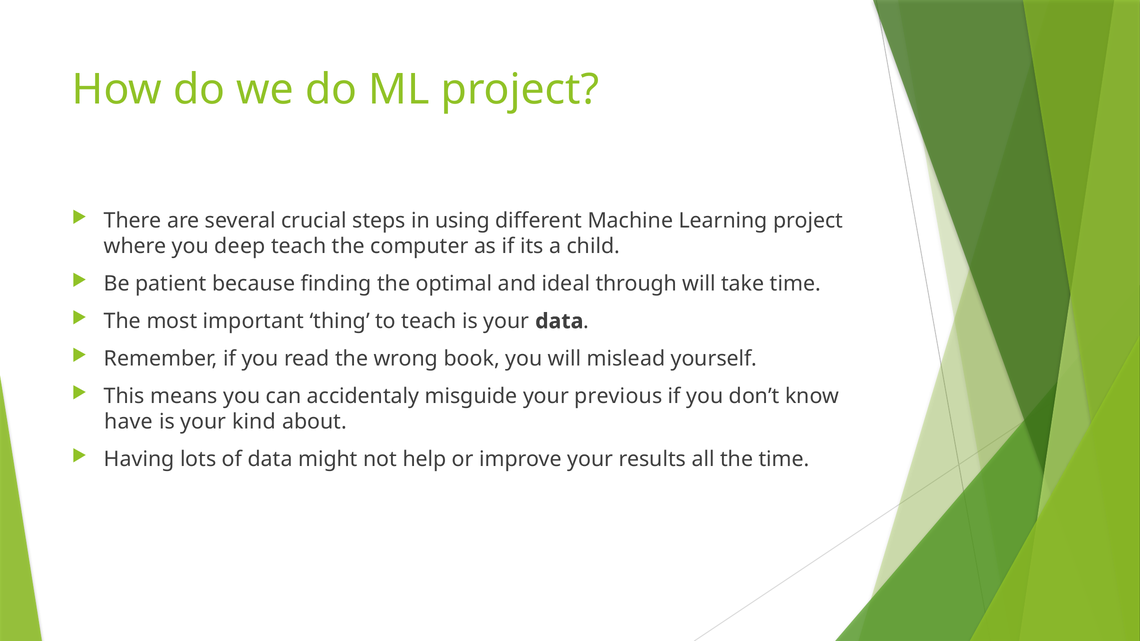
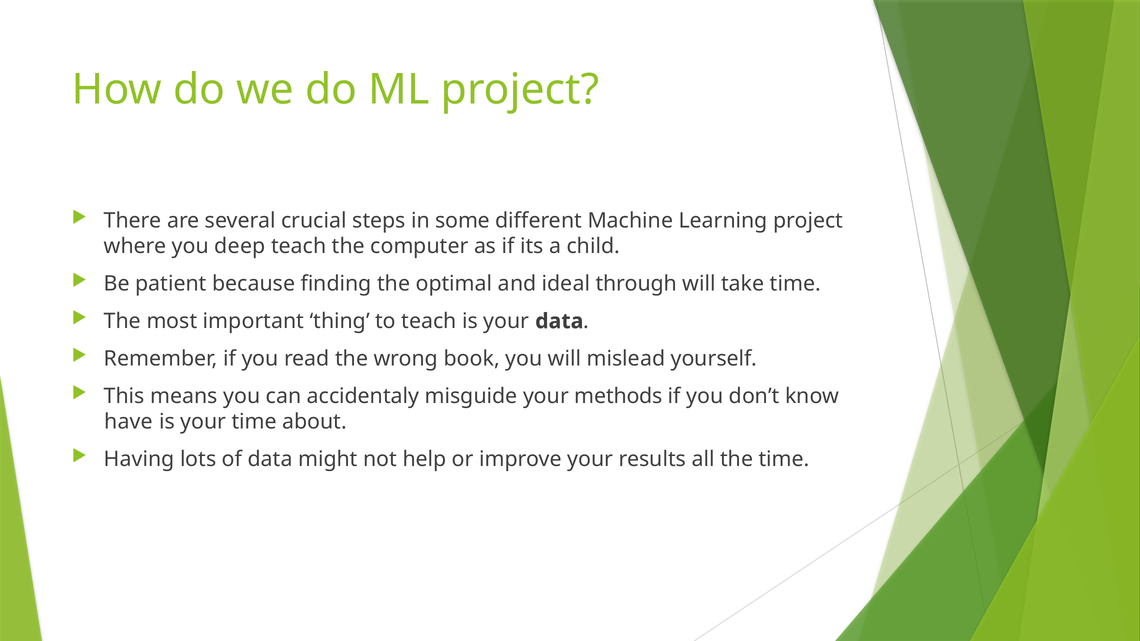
using: using -> some
previous: previous -> methods
your kind: kind -> time
